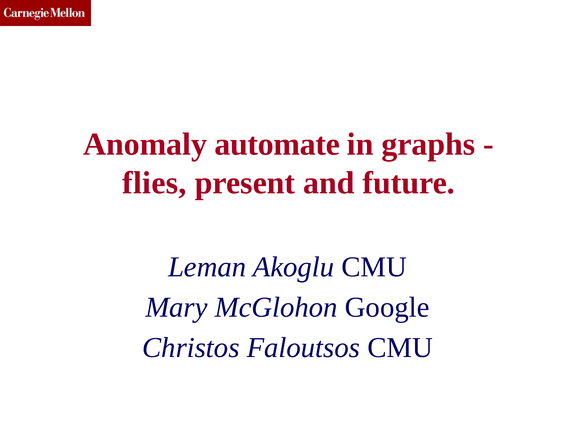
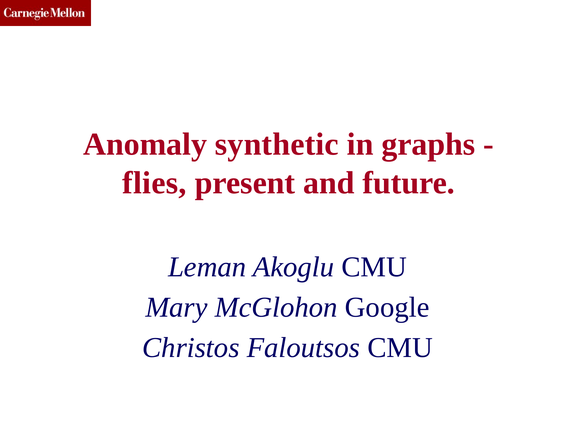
automate: automate -> synthetic
